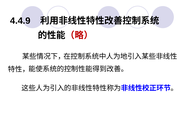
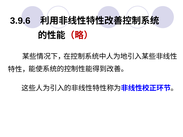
4.4.9: 4.4.9 -> 3.9.6
